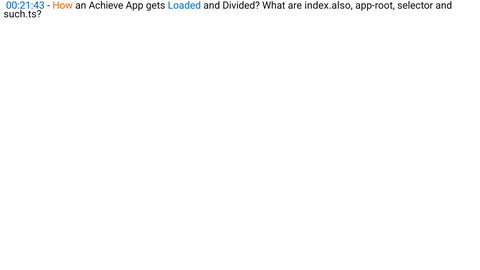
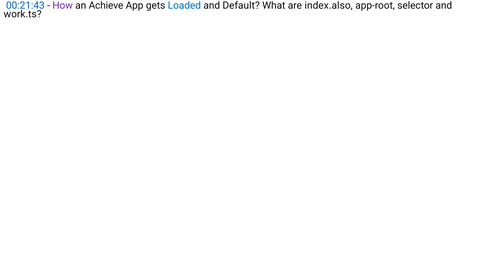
How colour: orange -> purple
Divided: Divided -> Default
such.ts: such.ts -> work.ts
